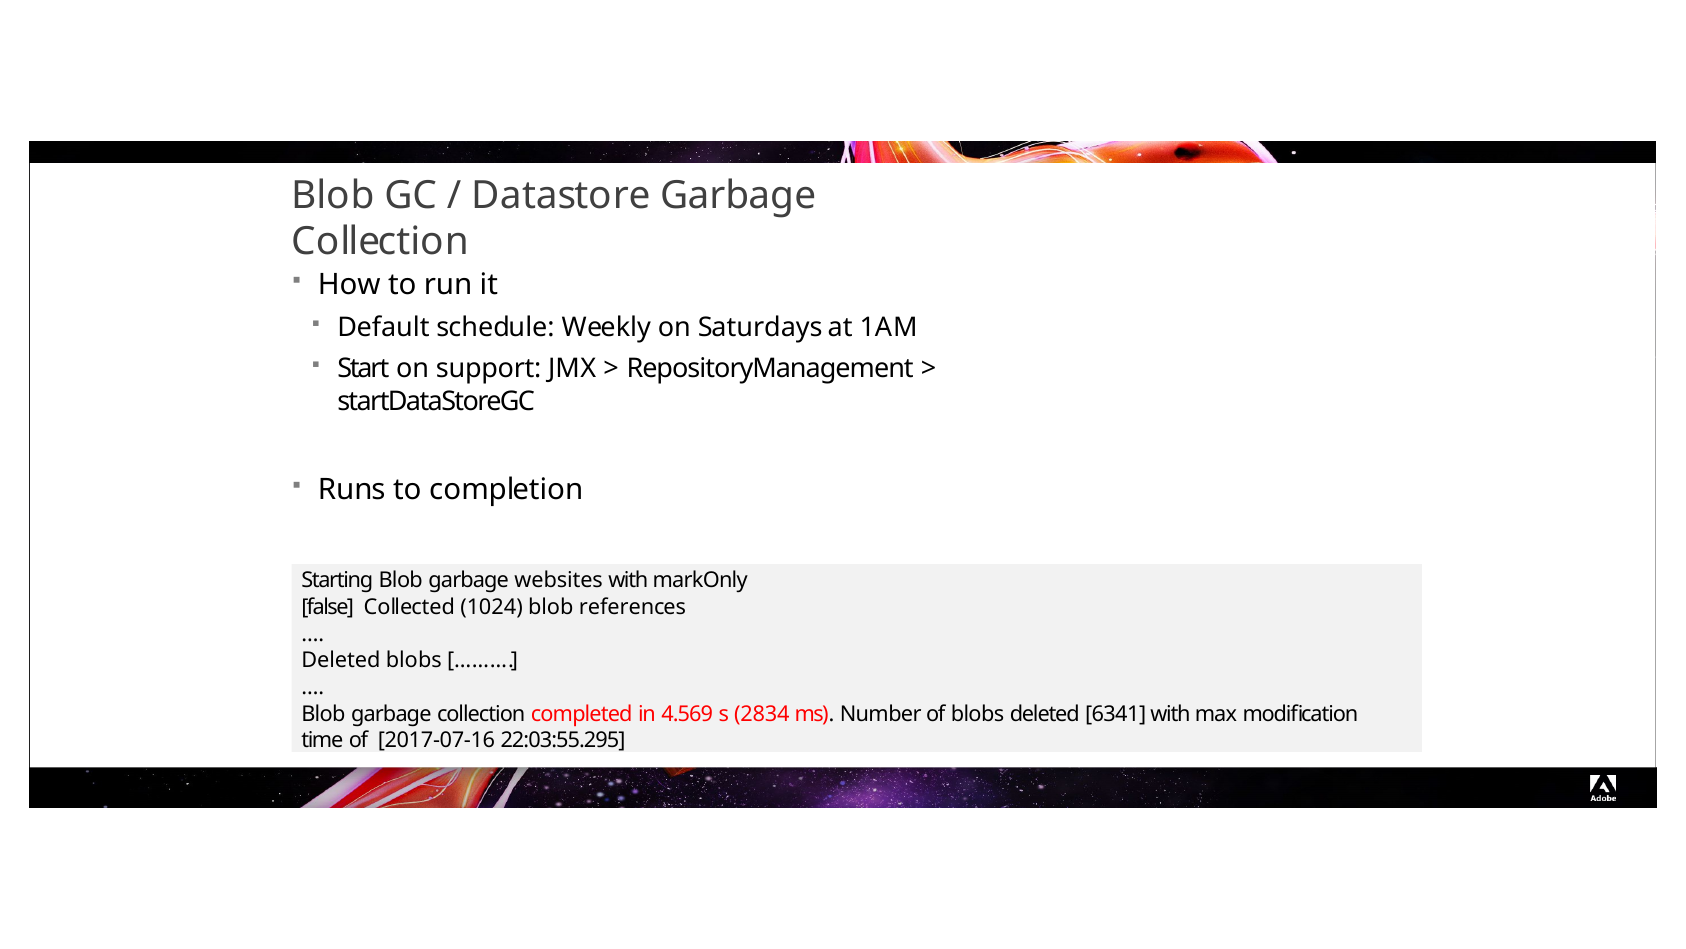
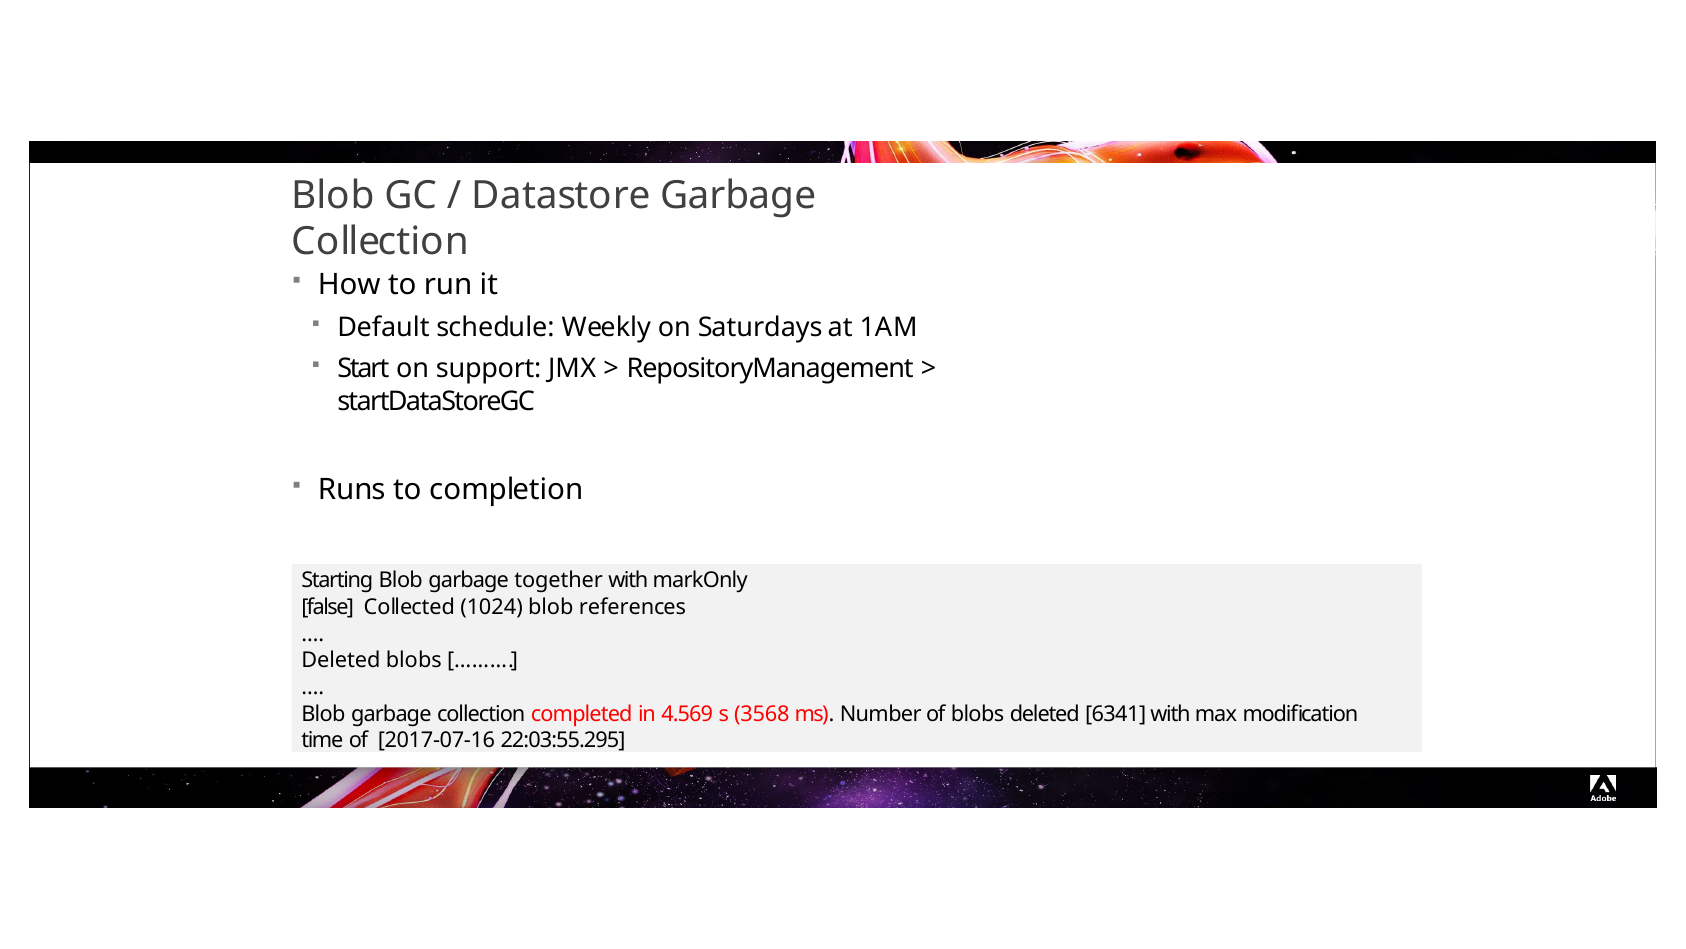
websites: websites -> together
2834: 2834 -> 3568
